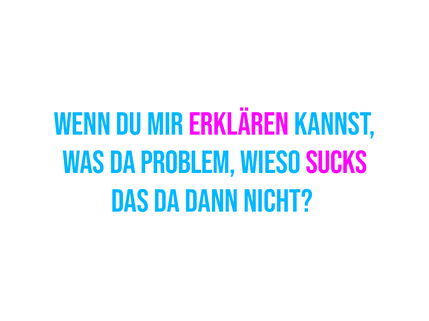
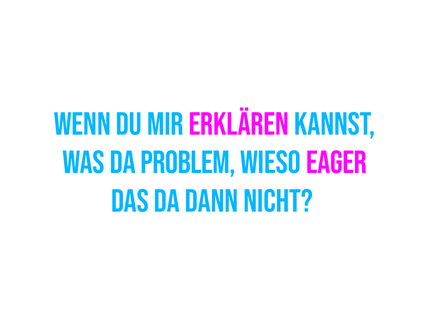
sucks: sucks -> eager
